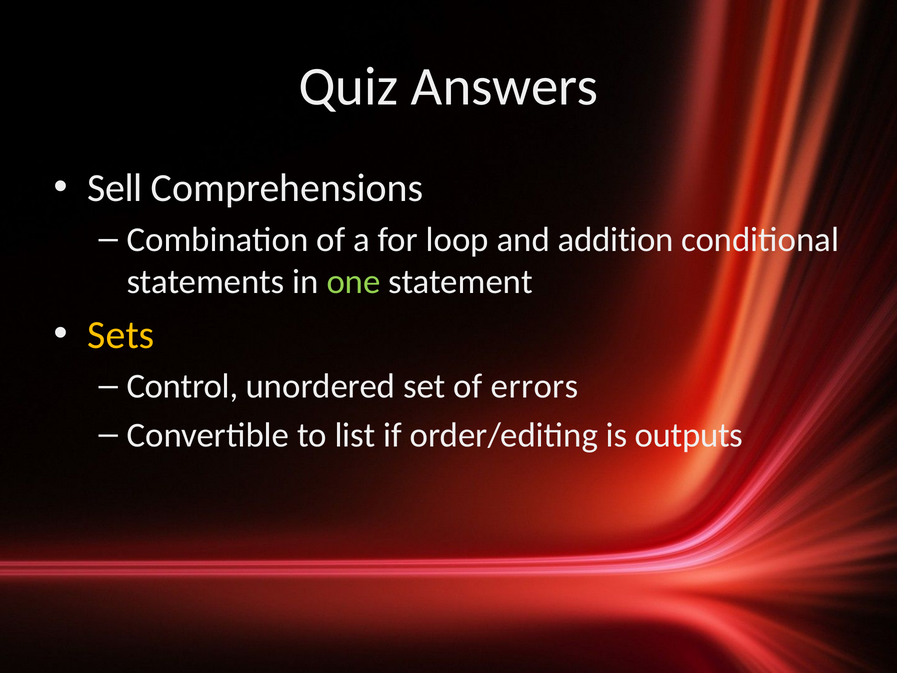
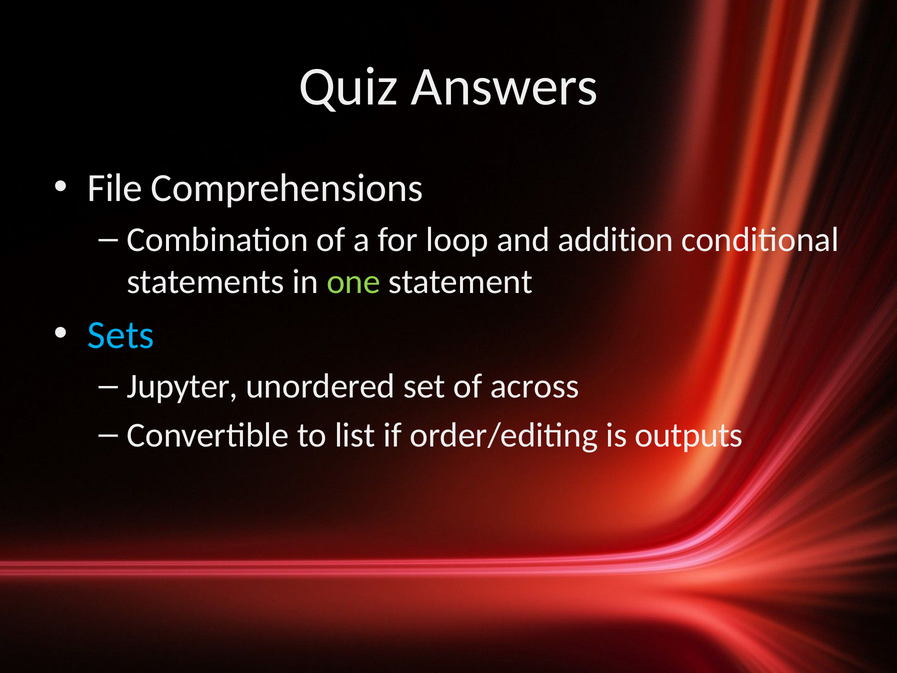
Sell: Sell -> File
Sets colour: yellow -> light blue
Control: Control -> Jupyter
errors: errors -> across
